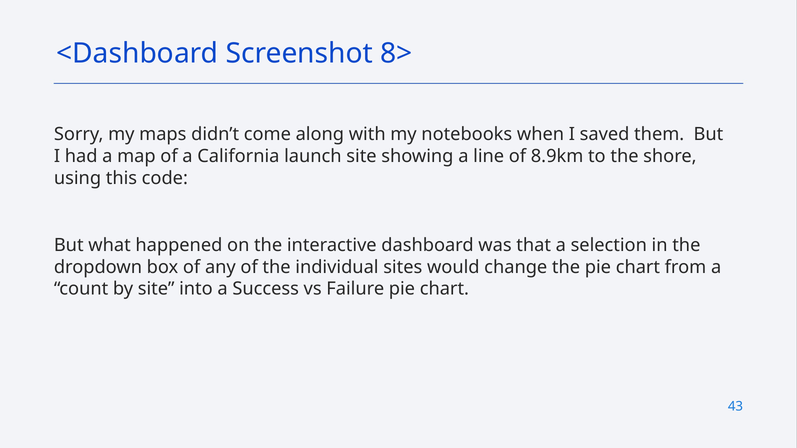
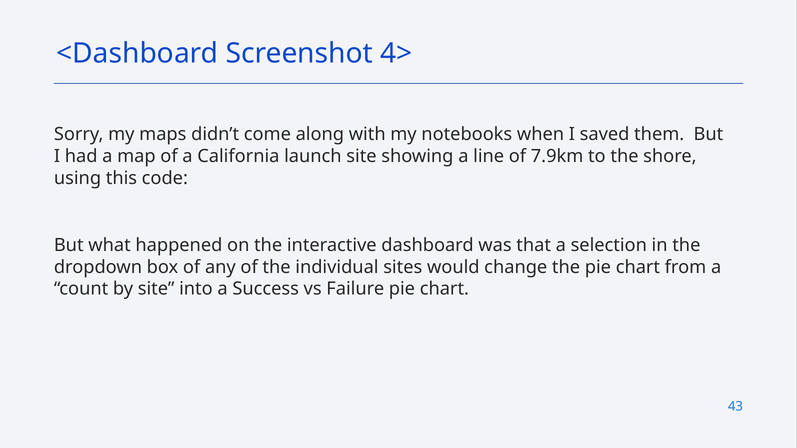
8>: 8> -> 4>
8.9km: 8.9km -> 7.9km
